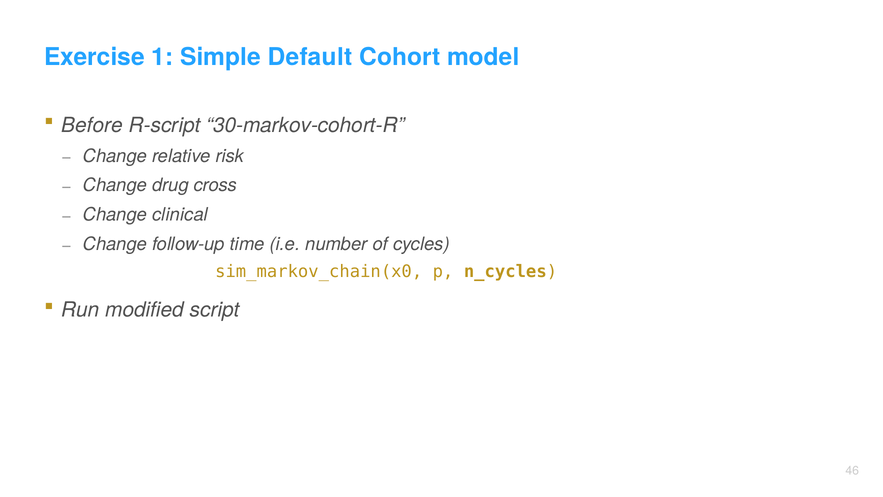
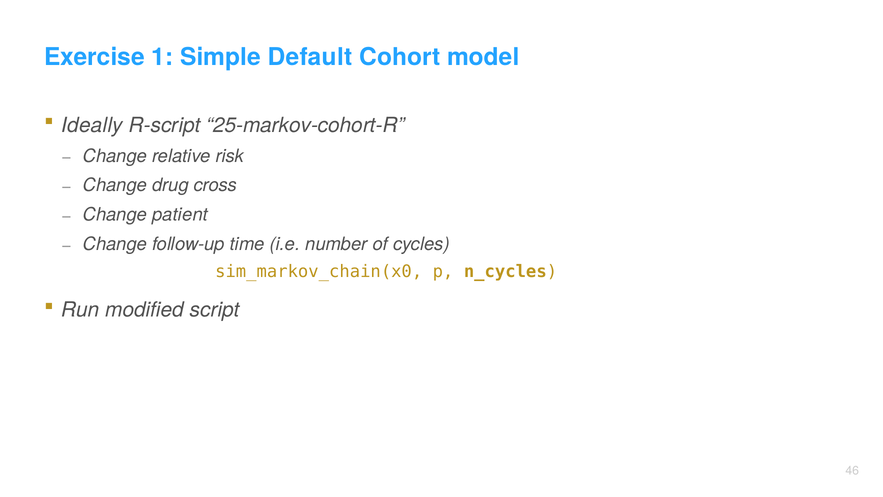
Before: Before -> Ideally
30-markov-cohort-R: 30-markov-cohort-R -> 25-markov-cohort-R
clinical: clinical -> patient
